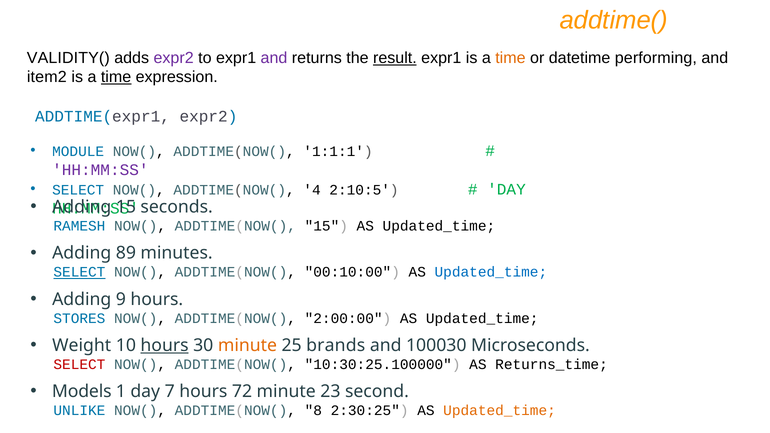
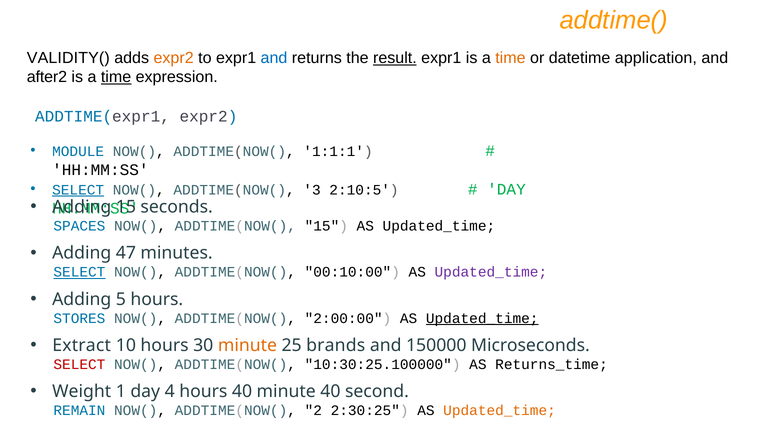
expr2 at (174, 58) colour: purple -> orange
and at (274, 58) colour: purple -> blue
performing: performing -> application
item2: item2 -> after2
HH:MM:SS at (100, 170) colour: purple -> black
SELECT at (78, 190) underline: none -> present
4: 4 -> 3
RAMESH: RAMESH -> SPACES
89: 89 -> 47
Updated_time at (491, 272) colour: blue -> purple
9: 9 -> 5
Updated_time at (482, 318) underline: none -> present
Weight: Weight -> Extract
hours at (165, 346) underline: present -> none
100030: 100030 -> 150000
Models: Models -> Weight
7: 7 -> 4
hours 72: 72 -> 40
minute 23: 23 -> 40
UNLIKE: UNLIKE -> REMAIN
8: 8 -> 2
